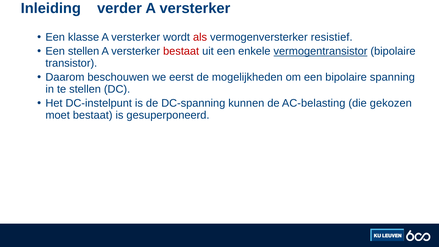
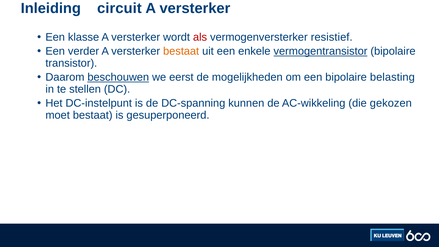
verder: verder -> circuit
Een stellen: stellen -> verder
bestaat at (181, 51) colour: red -> orange
beschouwen underline: none -> present
spanning: spanning -> belasting
AC-belasting: AC-belasting -> AC-wikkeling
